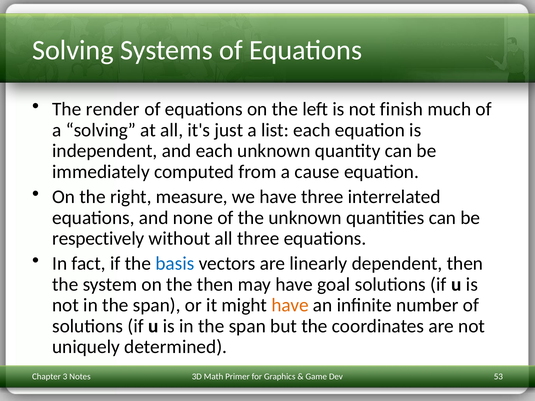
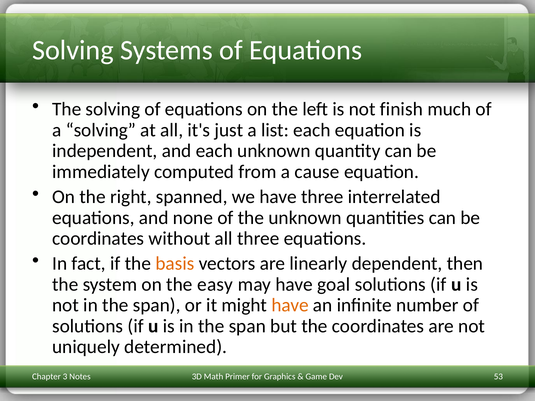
The render: render -> solving
measure: measure -> spanned
respectively at (98, 239): respectively -> coordinates
basis colour: blue -> orange
the then: then -> easy
